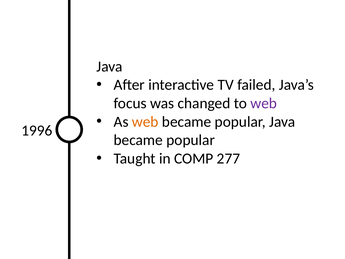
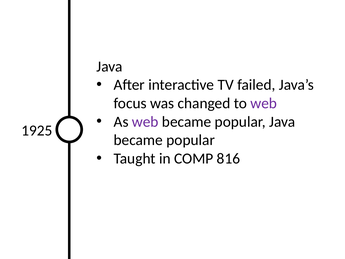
web at (145, 122) colour: orange -> purple
1996: 1996 -> 1925
277: 277 -> 816
